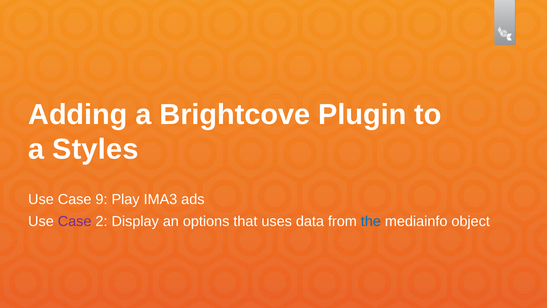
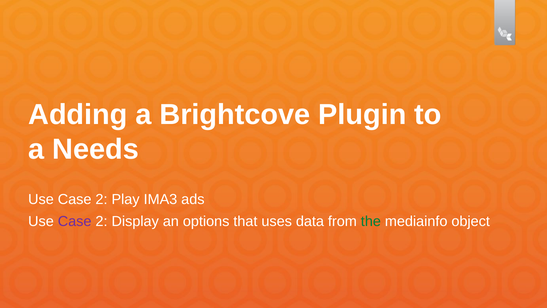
Styles: Styles -> Needs
9 at (102, 199): 9 -> 2
the colour: blue -> green
